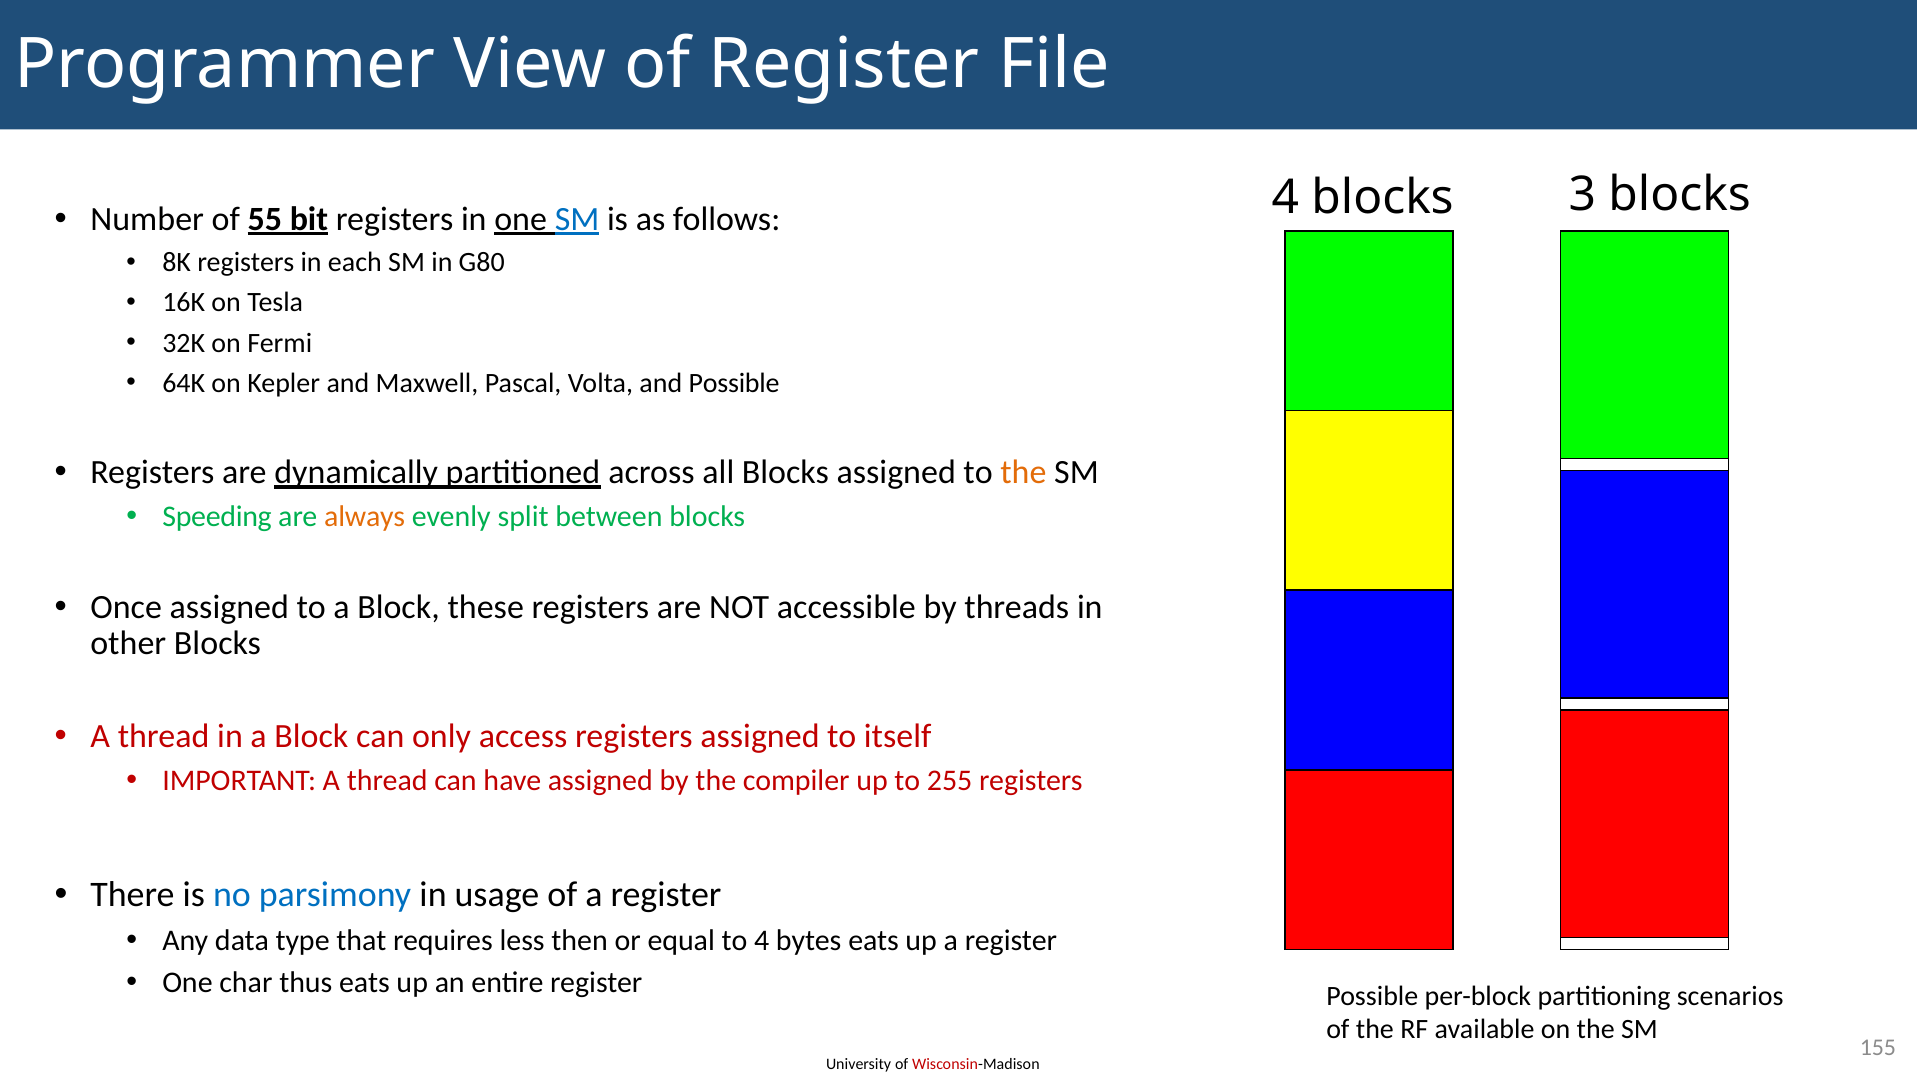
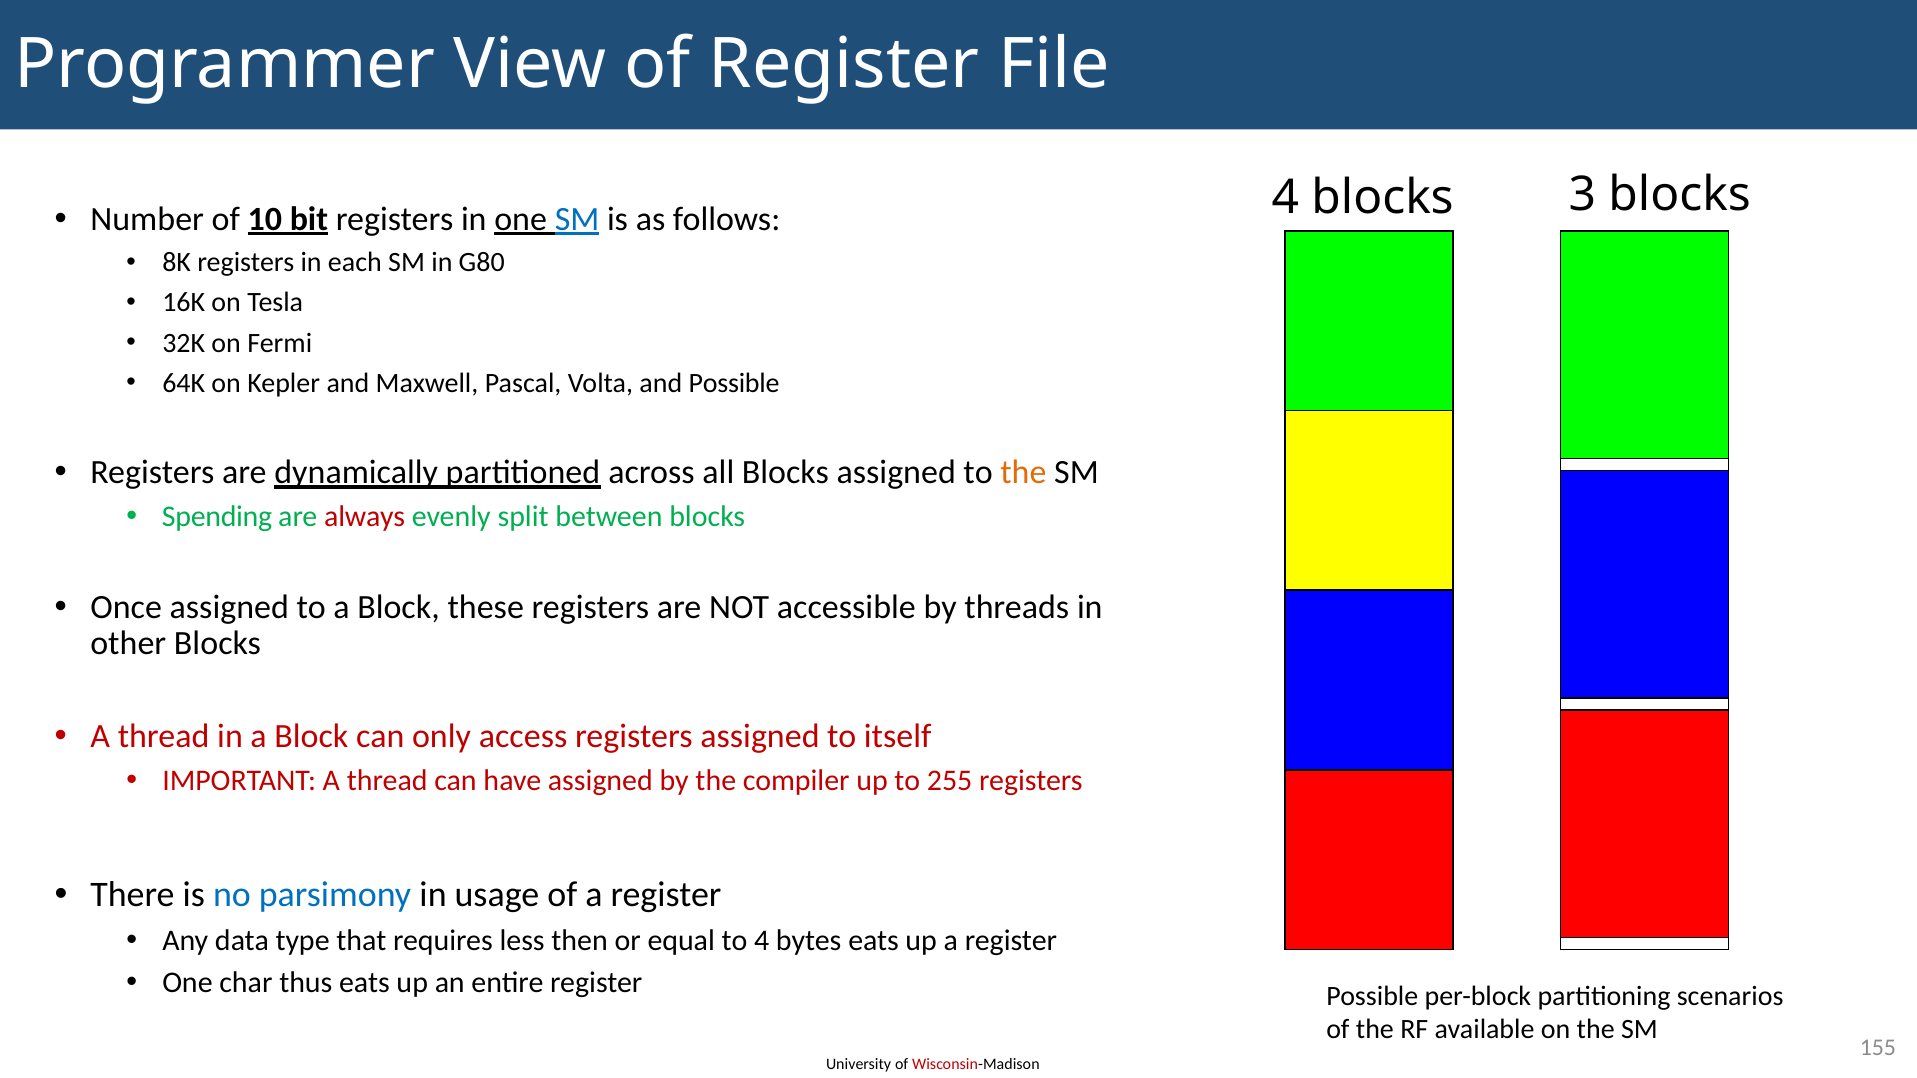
55: 55 -> 10
Speeding: Speeding -> Spending
always colour: orange -> red
